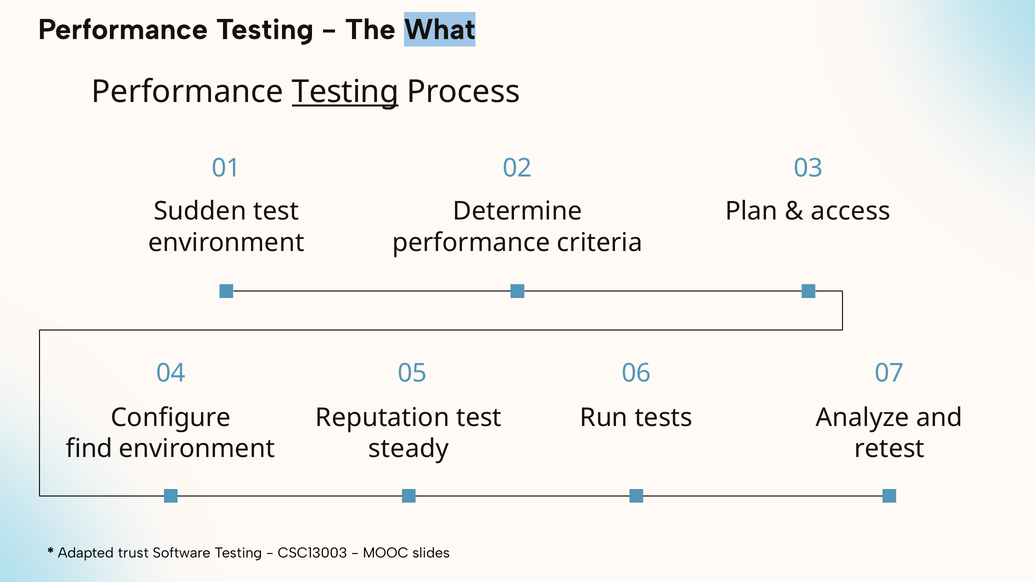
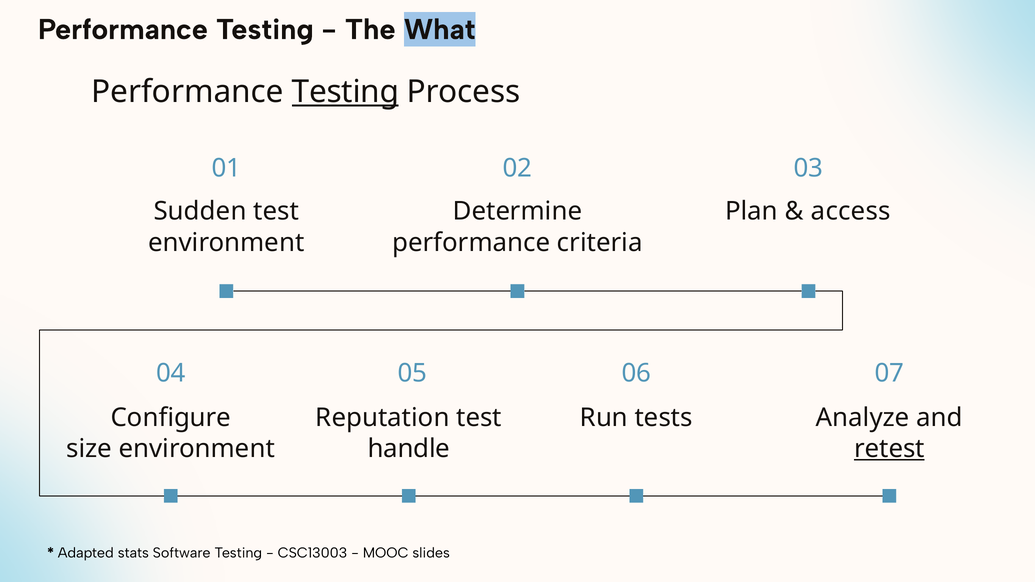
find: find -> size
steady: steady -> handle
retest underline: none -> present
trust: trust -> stats
